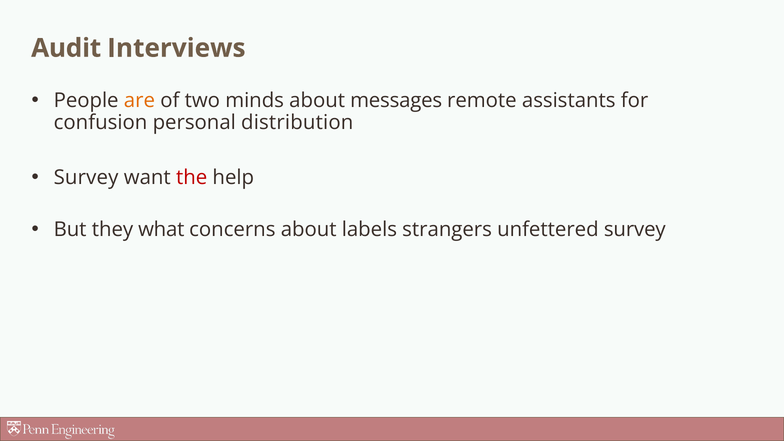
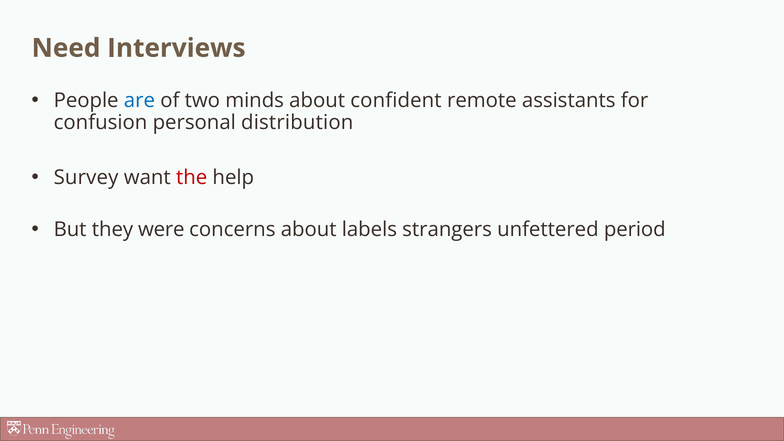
Audit: Audit -> Need
are colour: orange -> blue
messages: messages -> confident
what: what -> were
unfettered survey: survey -> period
